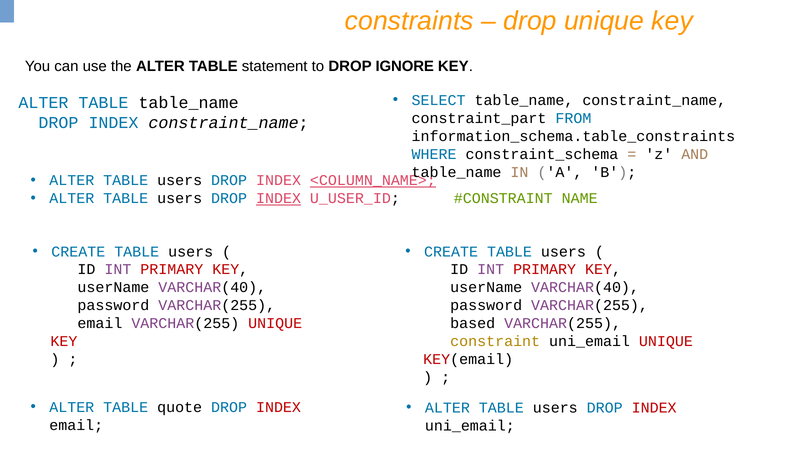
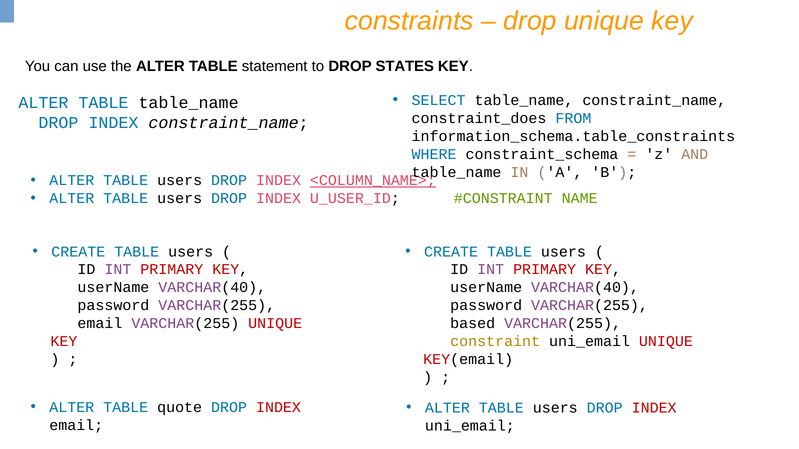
IGNORE: IGNORE -> STATES
constraint_part: constraint_part -> constraint_does
INDEX at (279, 199) underline: present -> none
